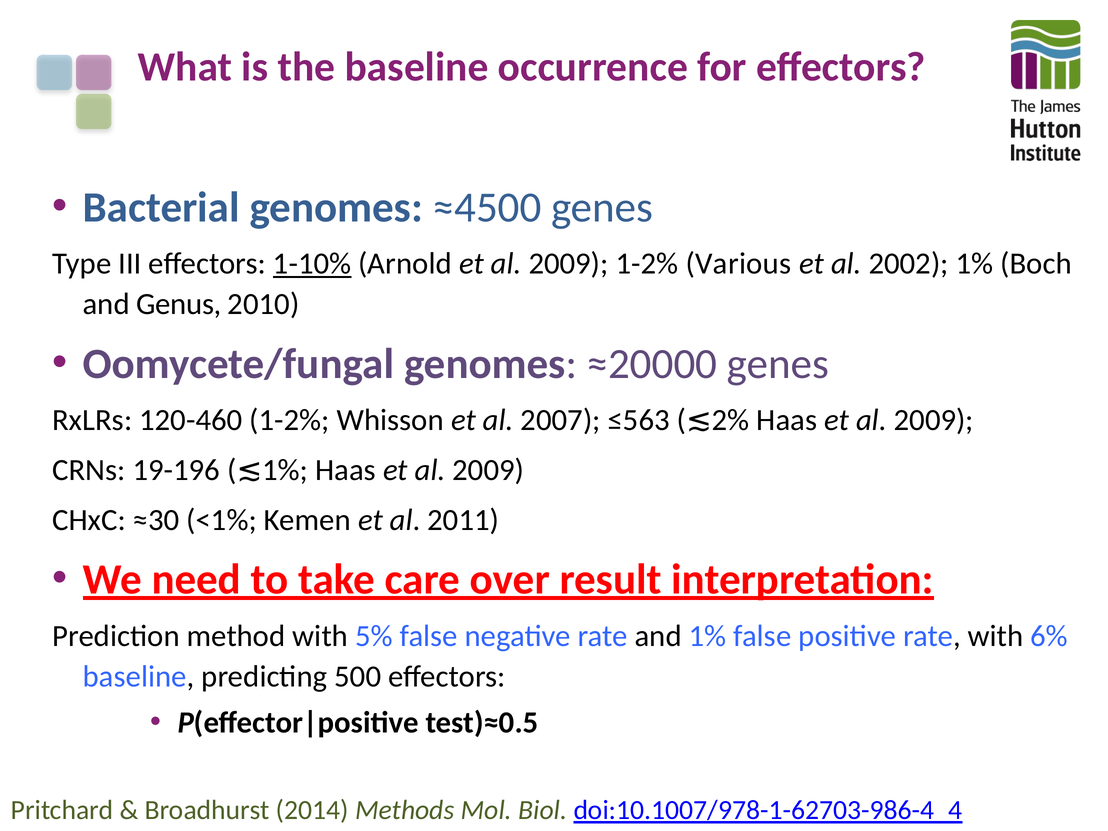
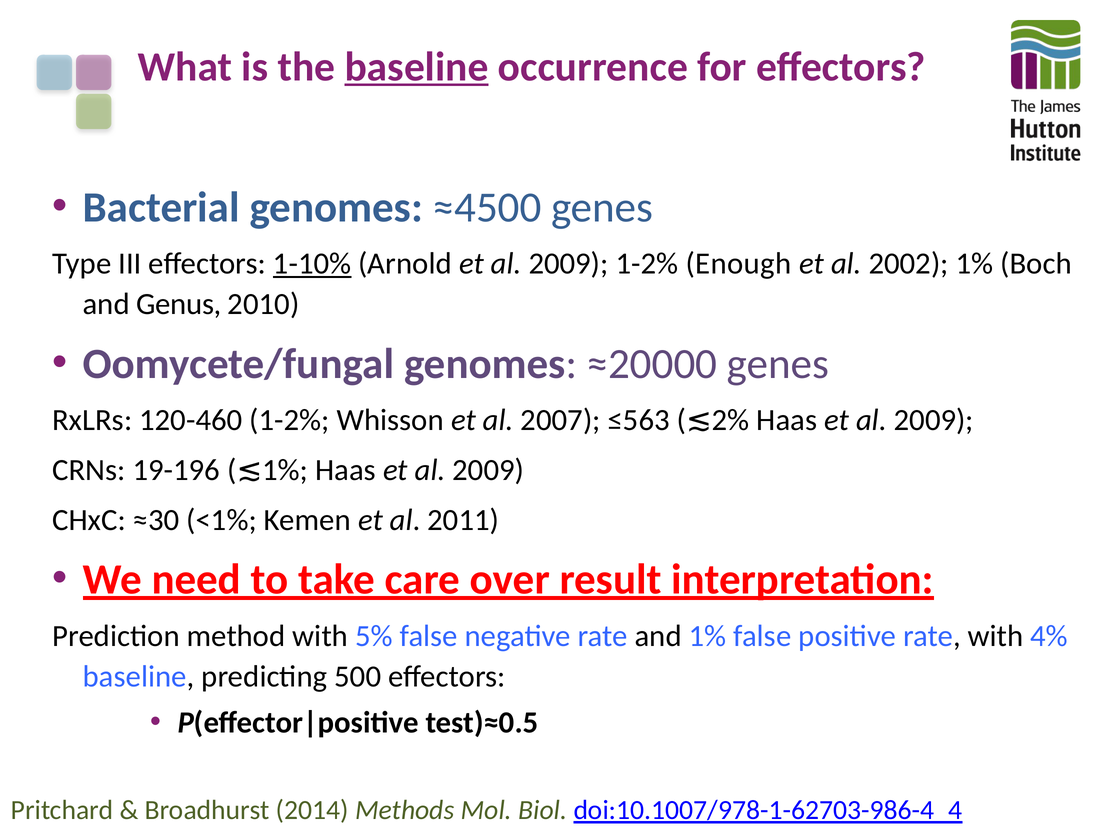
baseline at (417, 67) underline: none -> present
Various: Various -> Enough
6%: 6% -> 4%
